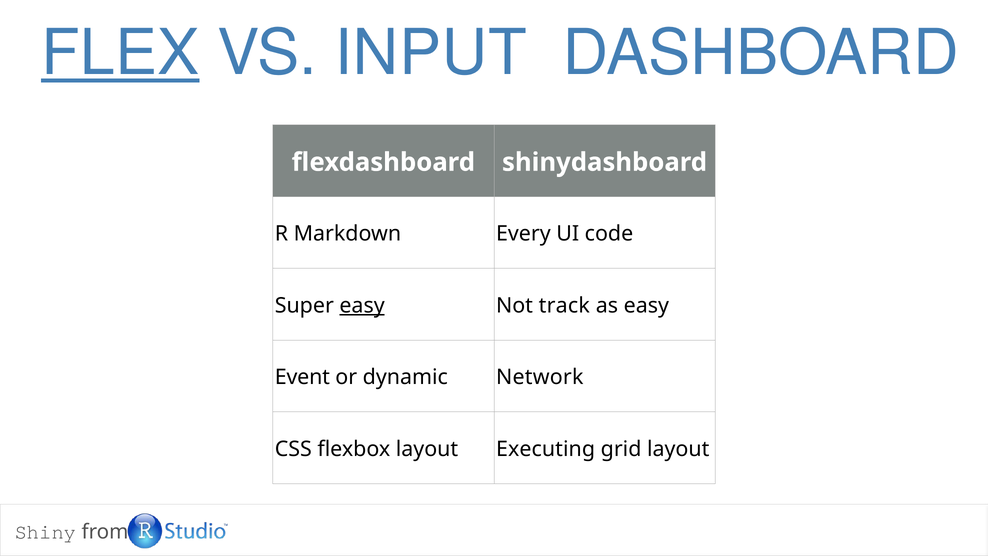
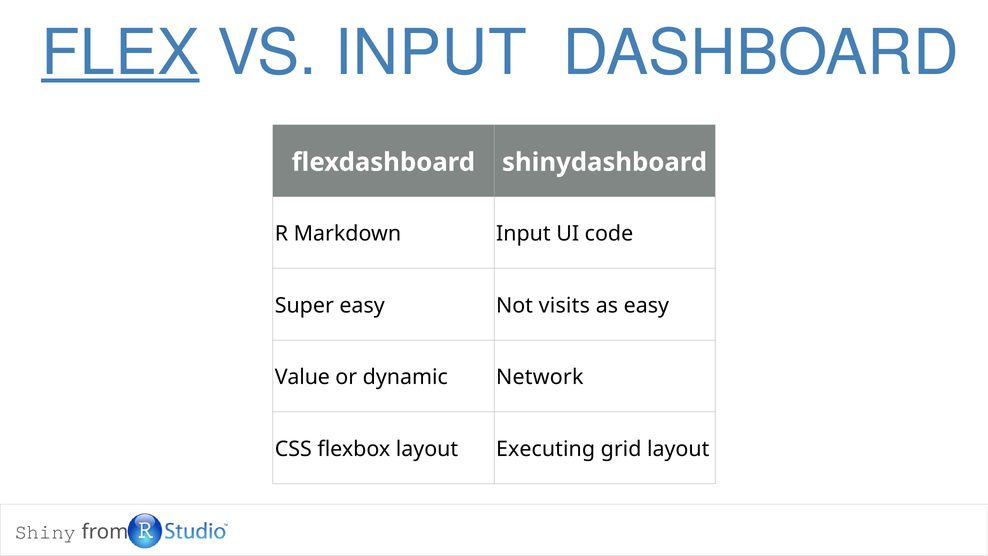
Markdown Every: Every -> Input
easy at (362, 305) underline: present -> none
track: track -> visits
Event: Event -> Value
